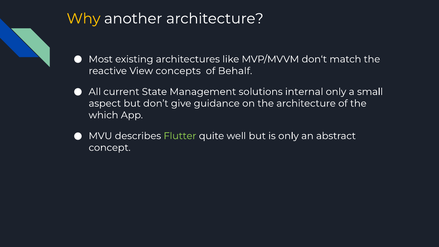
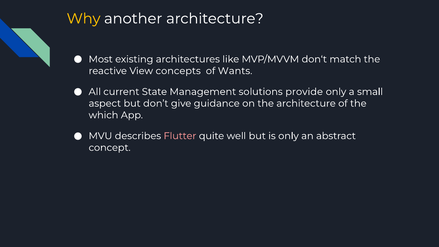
Behalf: Behalf -> Wants
internal: internal -> provide
Flutter colour: light green -> pink
